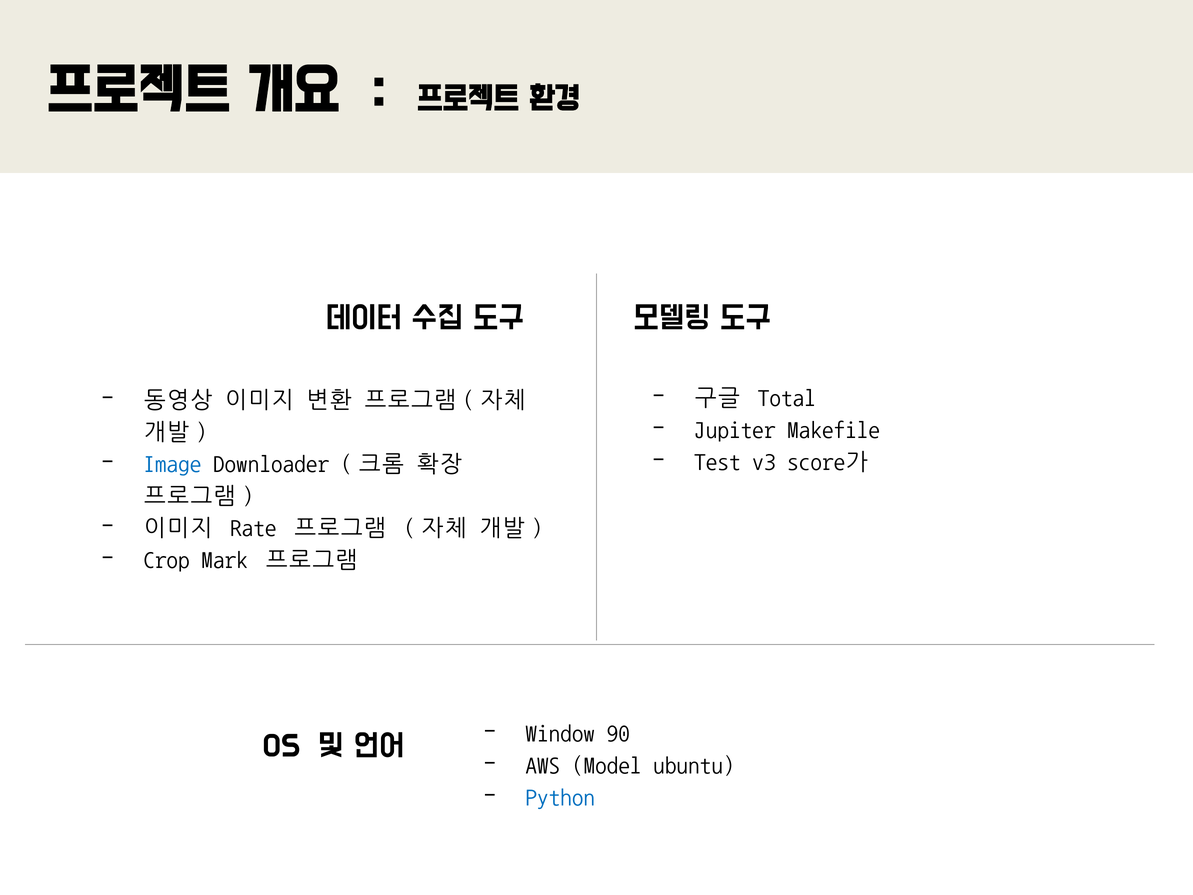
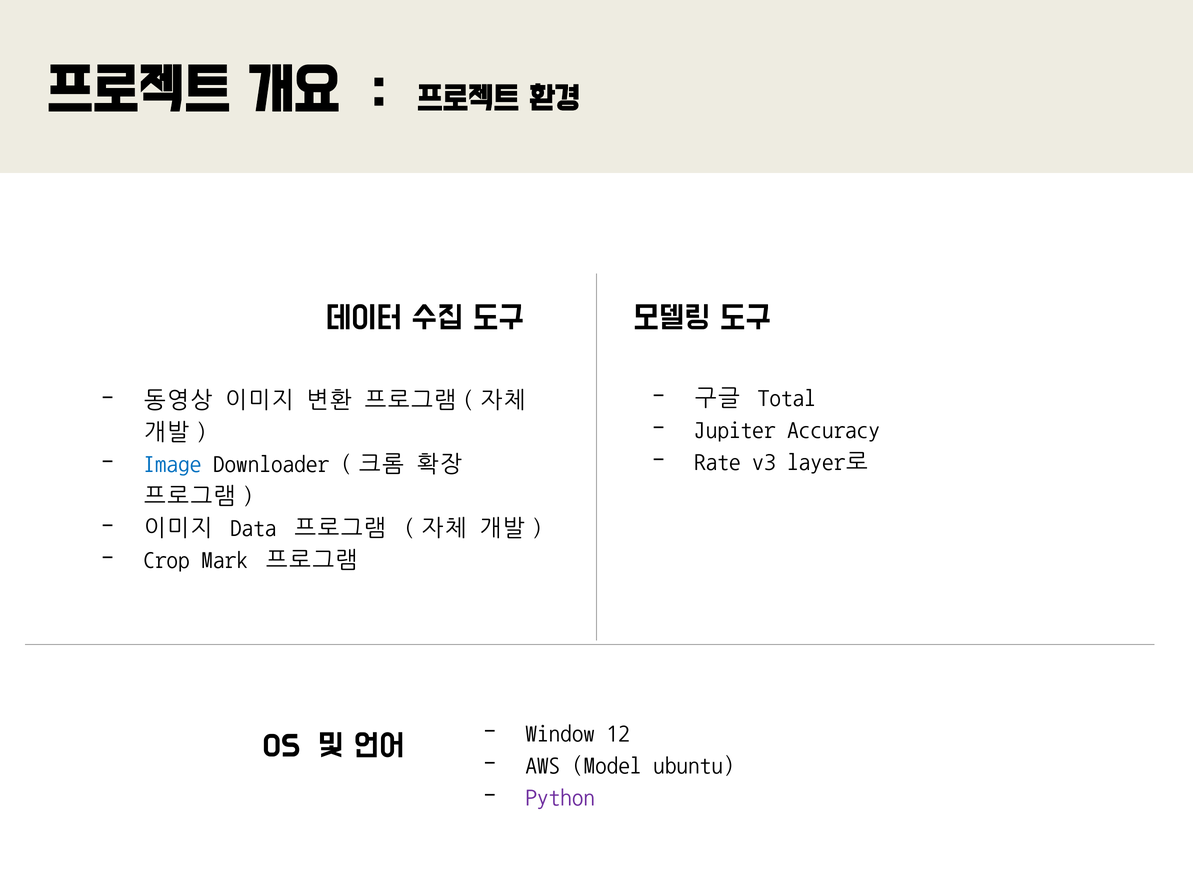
Makefile: Makefile -> Accuracy
Test: Test -> Rate
score가: score가 -> layer로
Rate: Rate -> Data
90: 90 -> 12
Python colour: blue -> purple
